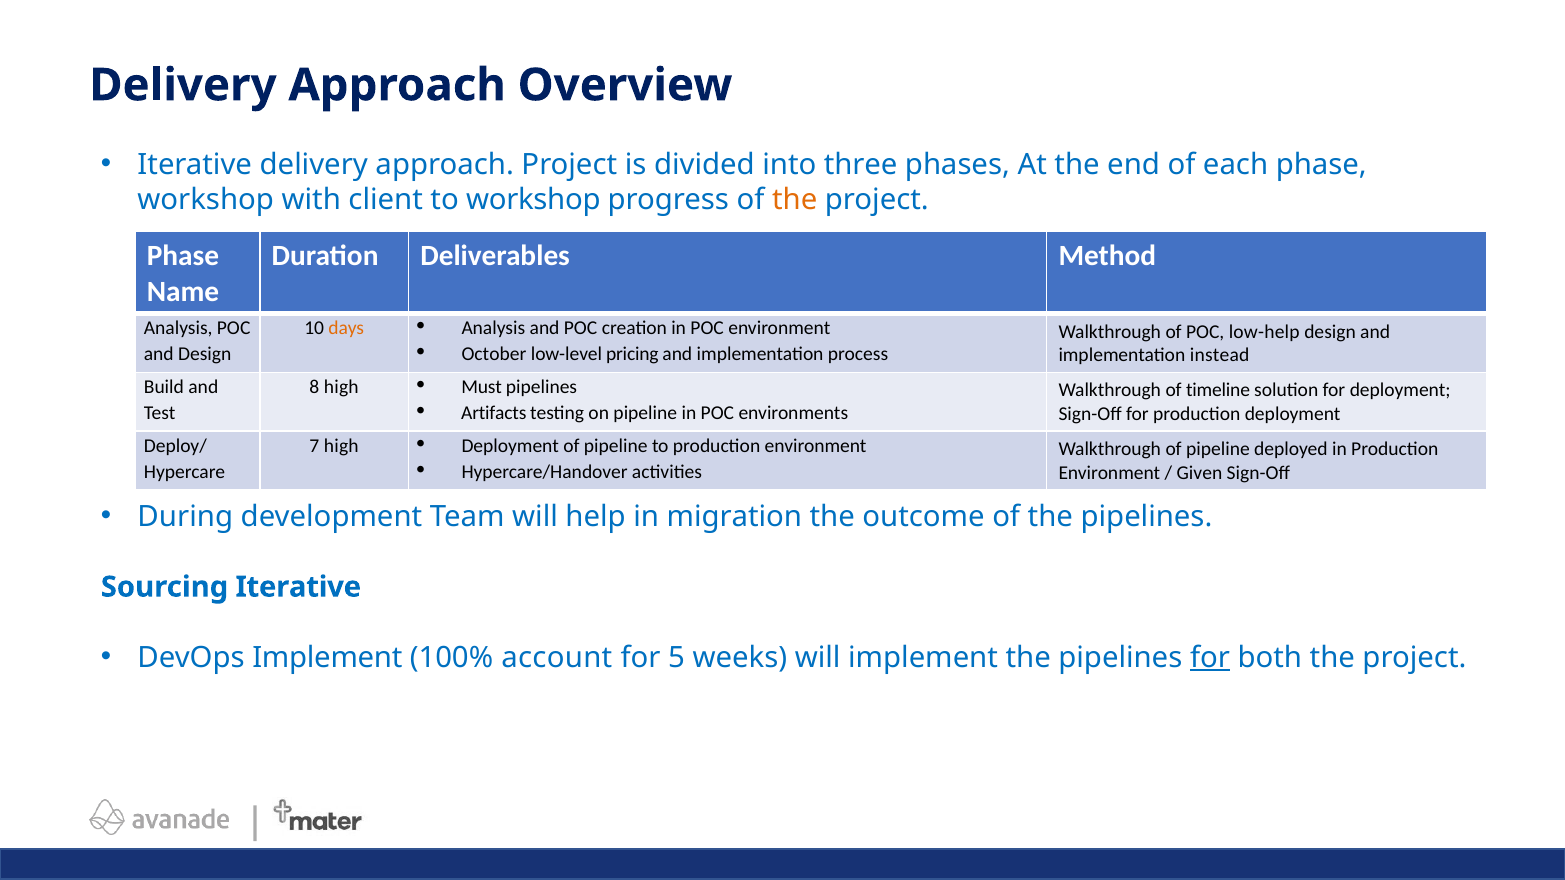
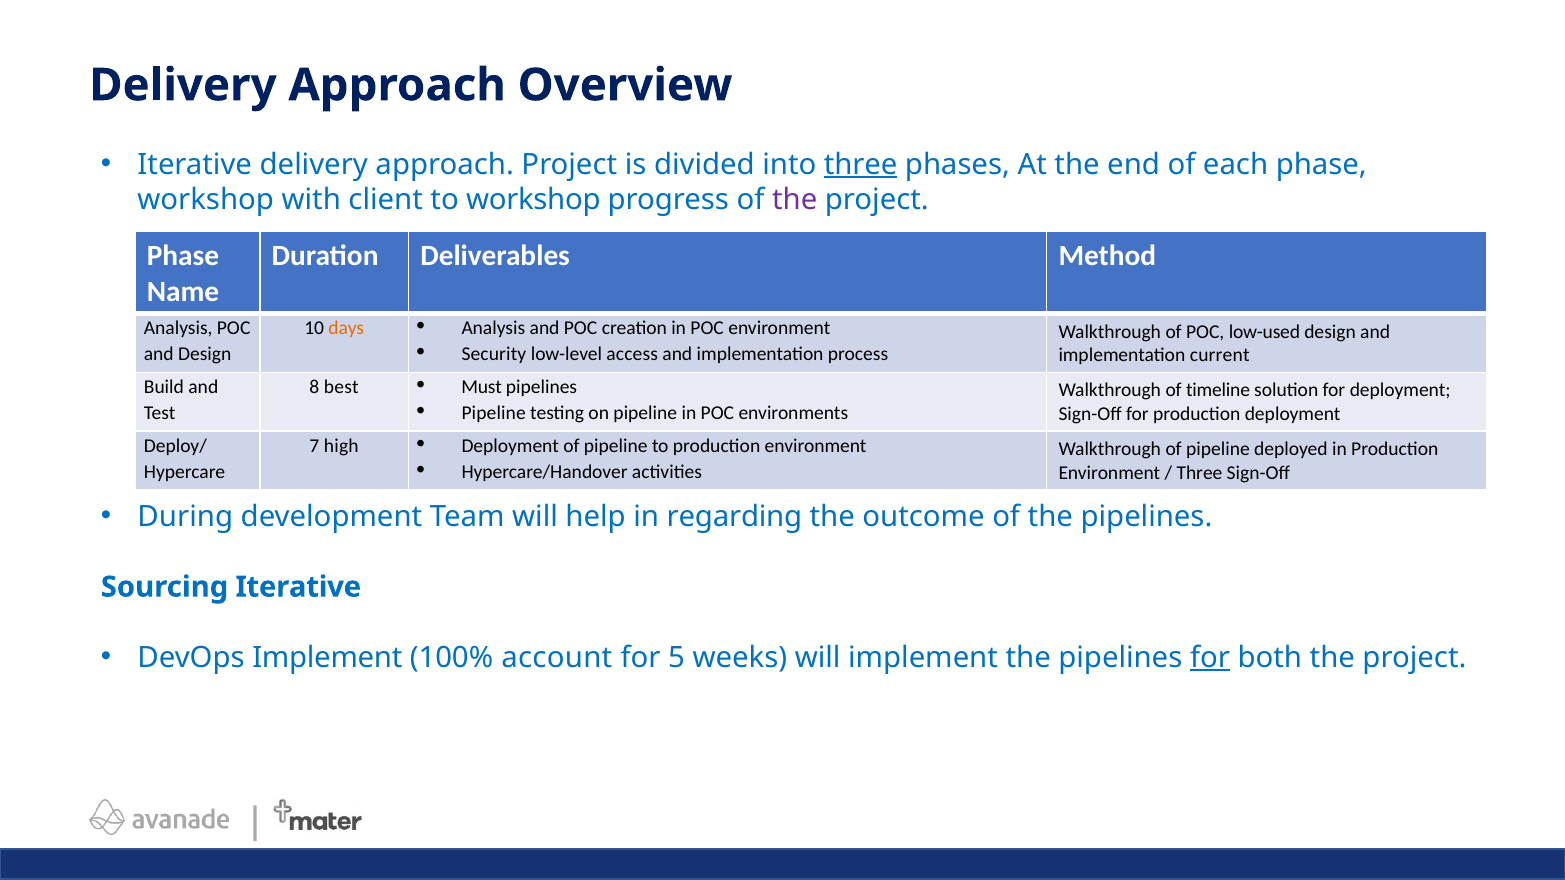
three at (861, 165) underline: none -> present
the at (795, 200) colour: orange -> purple
low-help: low-help -> low-used
October: October -> Security
pricing: pricing -> access
instead: instead -> current
8 high: high -> best
Artifacts at (494, 413): Artifacts -> Pipeline
Given at (1199, 473): Given -> Three
migration: migration -> regarding
